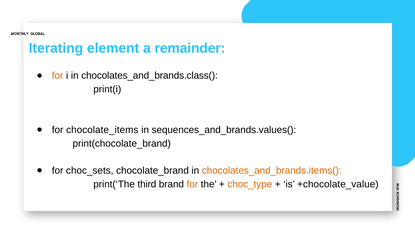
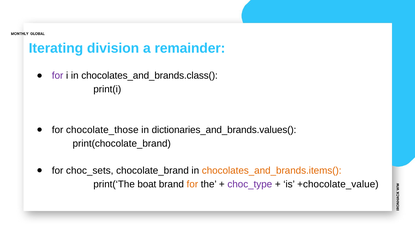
element: element -> division
for at (58, 76) colour: orange -> purple
chocolate_items: chocolate_items -> chocolate_those
sequences_and_brands.values(: sequences_and_brands.values( -> dictionaries_and_brands.values(
third: third -> boat
choc_type colour: orange -> purple
